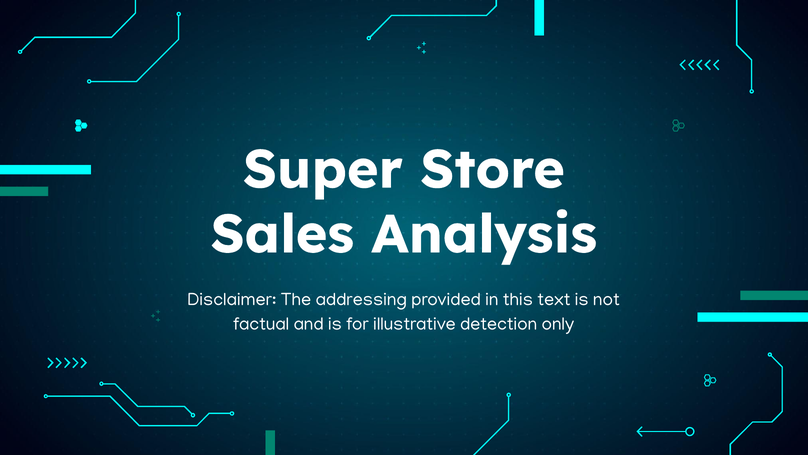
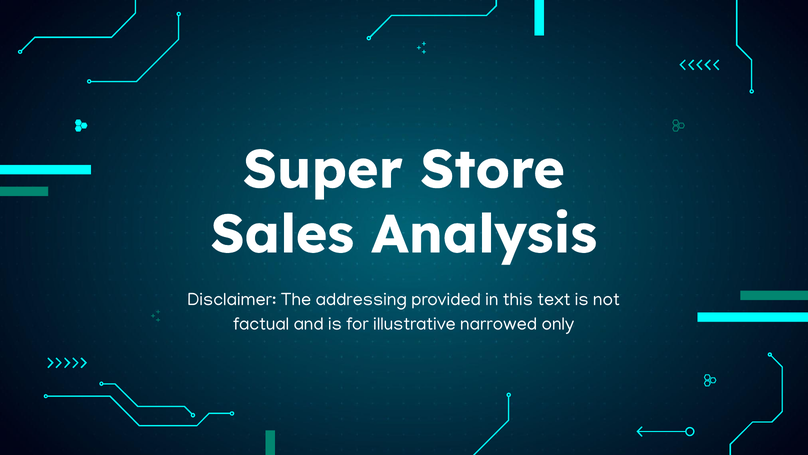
detection: detection -> narrowed
